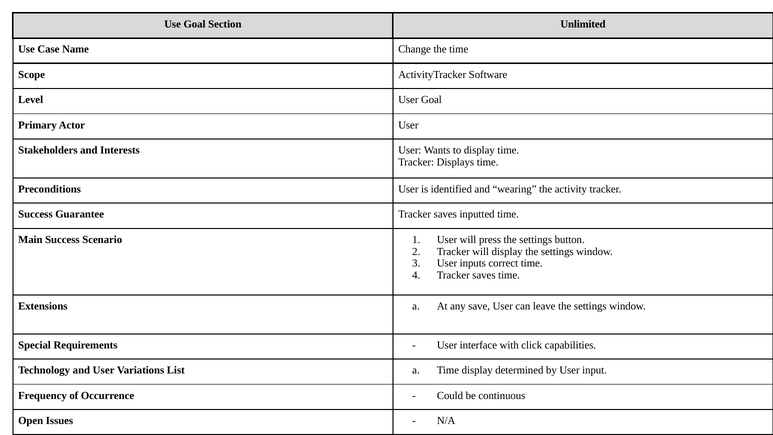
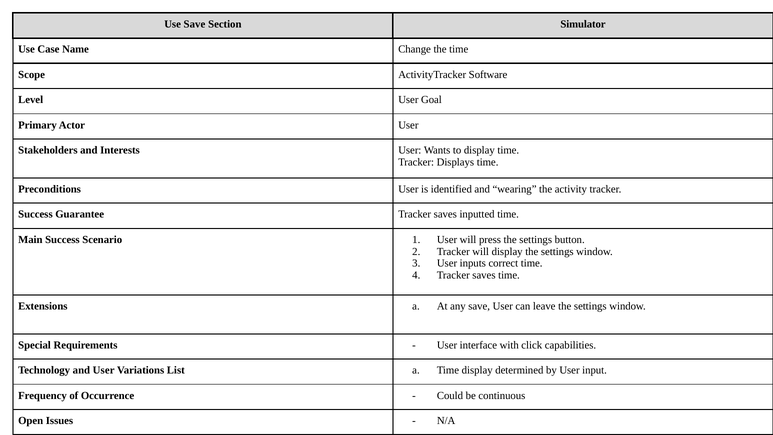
Use Goal: Goal -> Save
Unlimited: Unlimited -> Simulator
